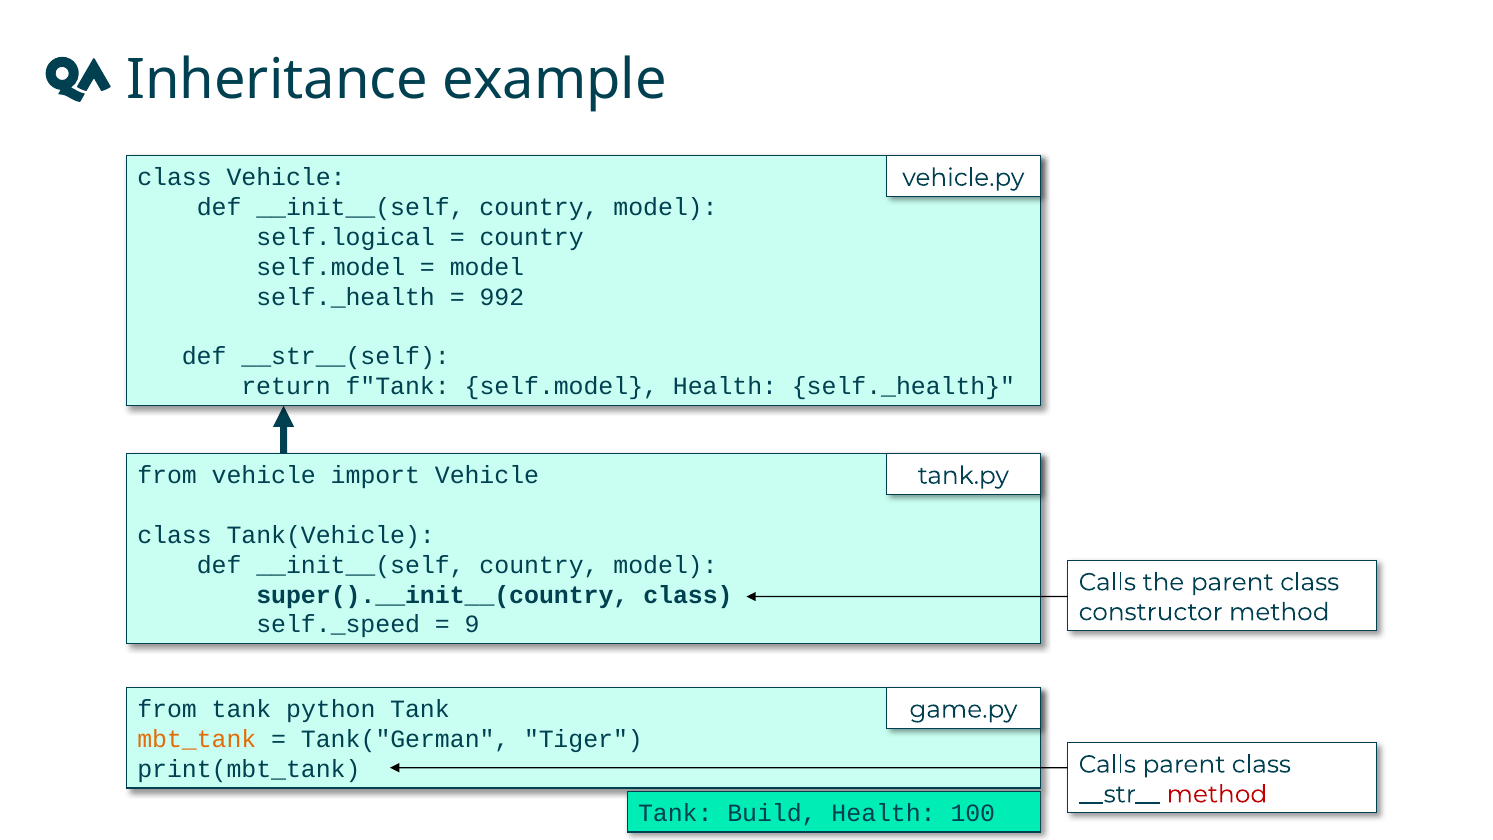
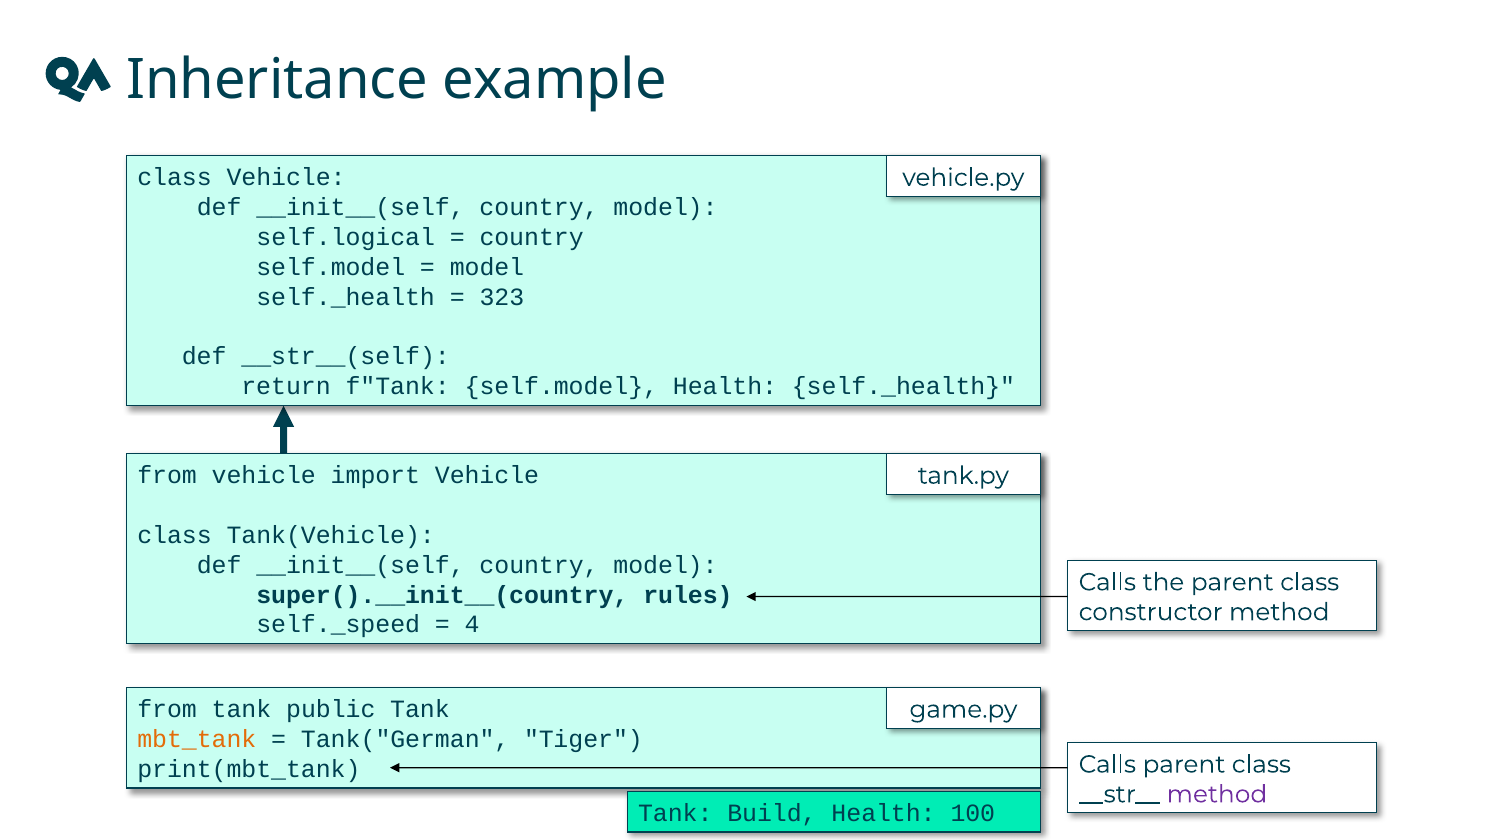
992: 992 -> 323
super().__init__(country class: class -> rules
9: 9 -> 4
python: python -> public
method at (1217, 794) colour: red -> purple
